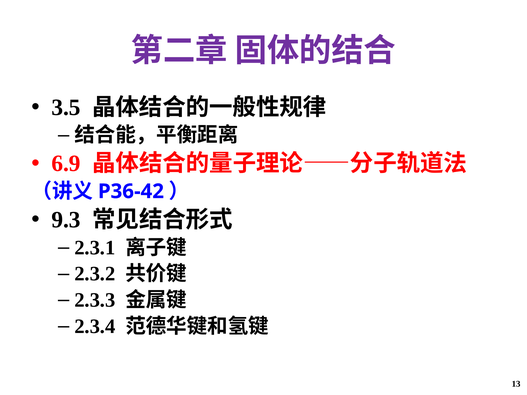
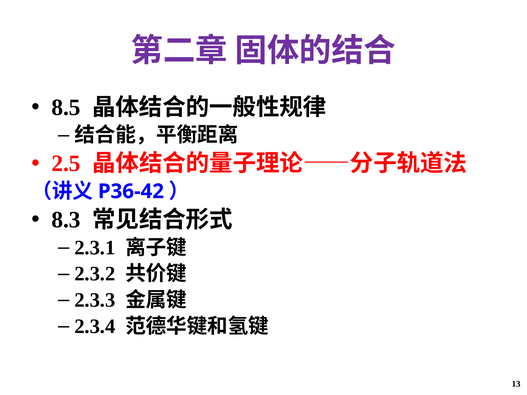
3.5: 3.5 -> 8.5
6.9: 6.9 -> 2.5
9.3: 9.3 -> 8.3
